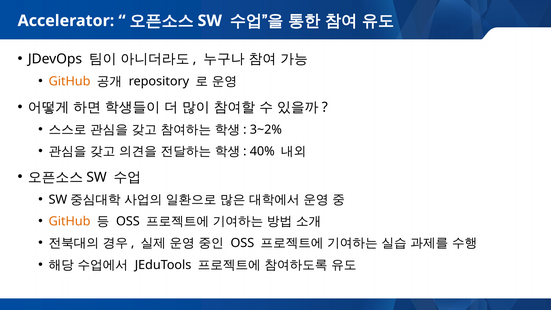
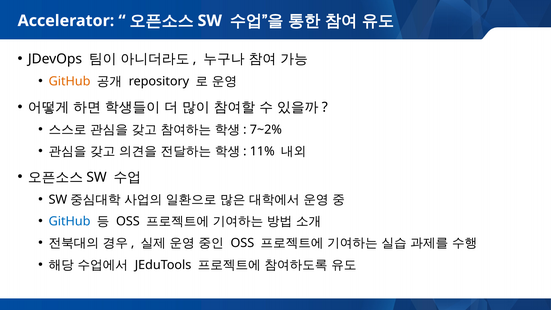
3~2%: 3~2% -> 7~2%
40%: 40% -> 11%
GitHub at (70, 221) colour: orange -> blue
